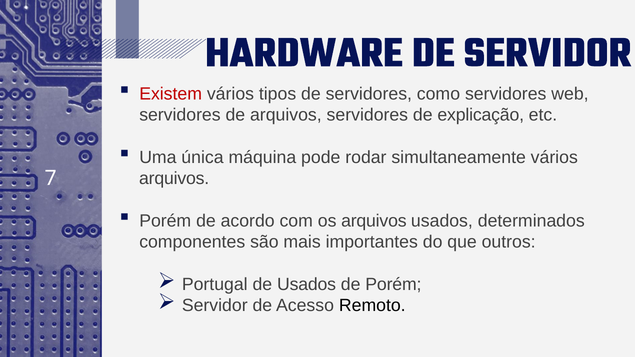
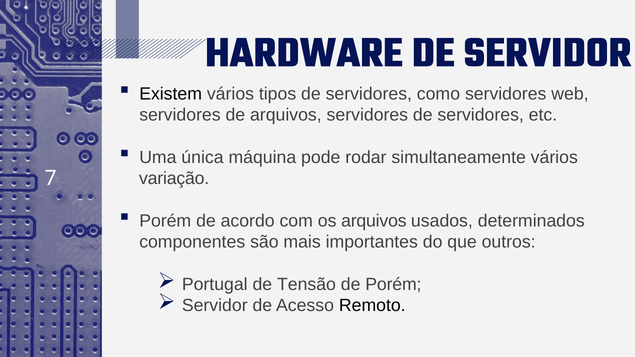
Existem colour: red -> black
servidores de explicação: explicação -> servidores
arquivos at (174, 179): arquivos -> variação
de Usados: Usados -> Tensão
